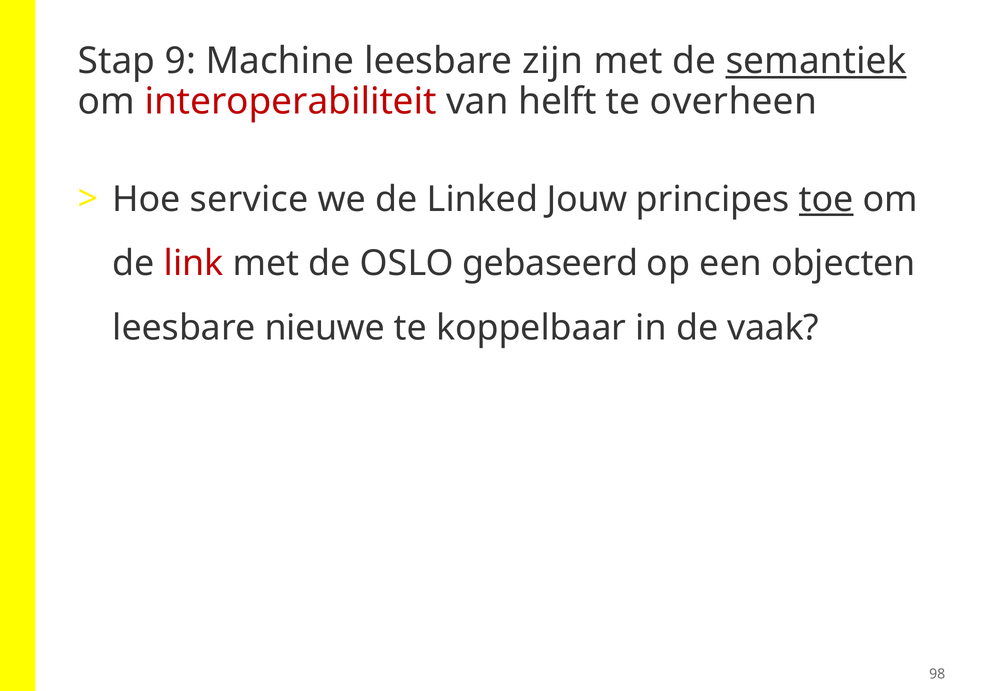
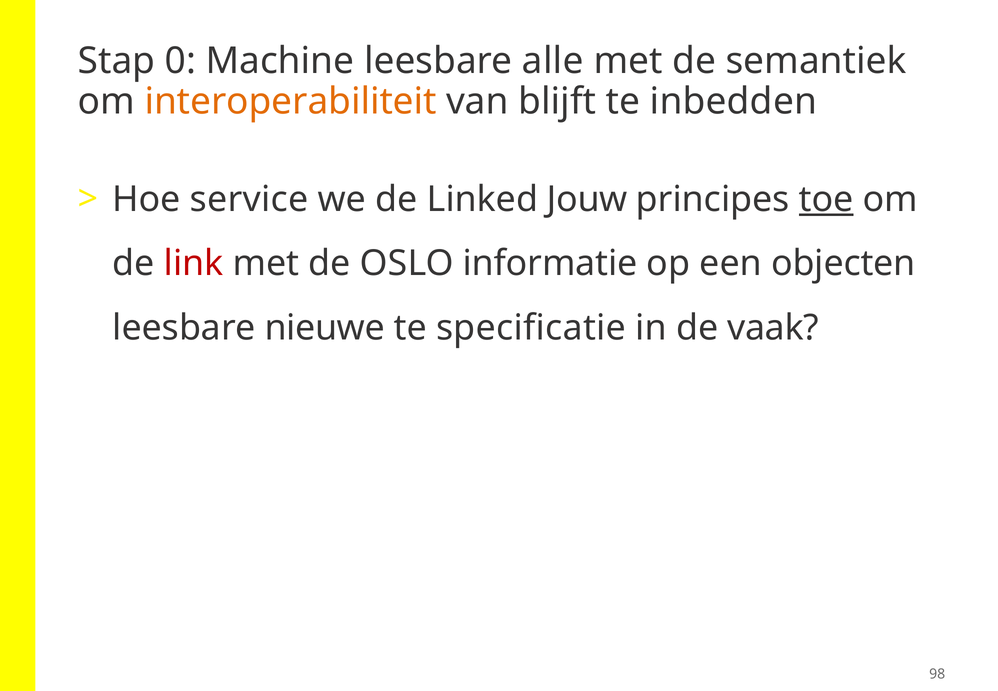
9: 9 -> 0
zijn: zijn -> alle
semantiek underline: present -> none
interoperabiliteit colour: red -> orange
helft: helft -> blijft
overheen: overheen -> inbedden
gebaseerd: gebaseerd -> informatie
koppelbaar: koppelbaar -> specificatie
